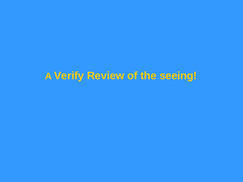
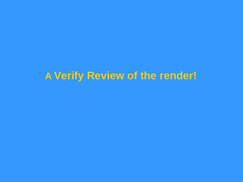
seeing: seeing -> render
